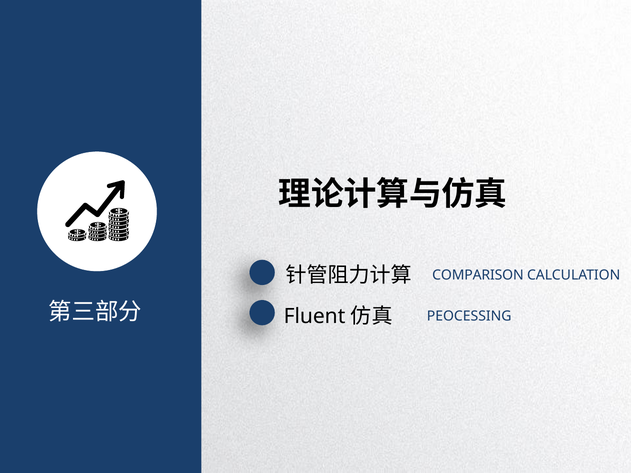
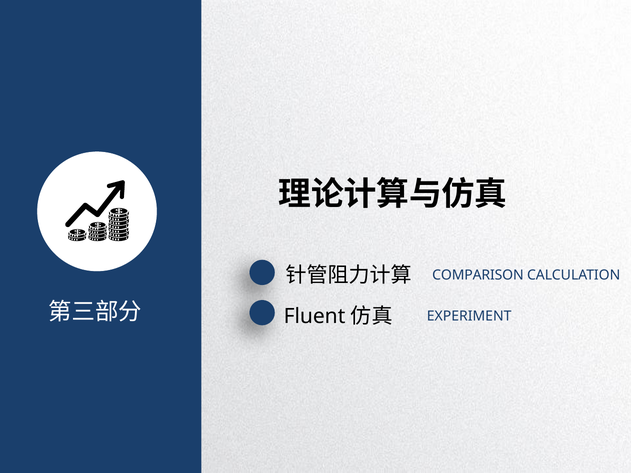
PEOCESSING: PEOCESSING -> EXPERIMENT
